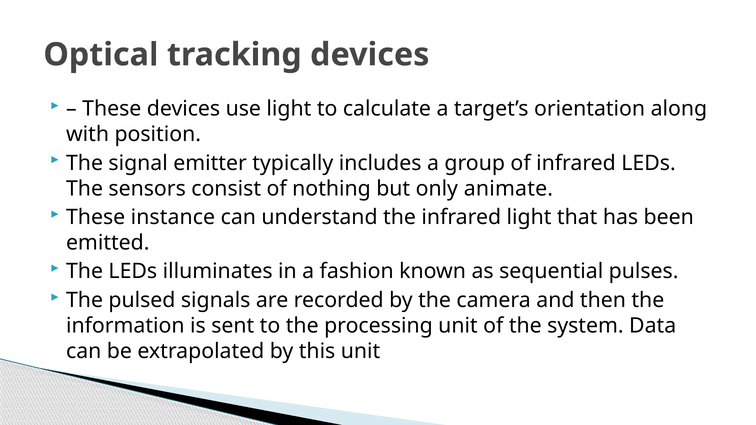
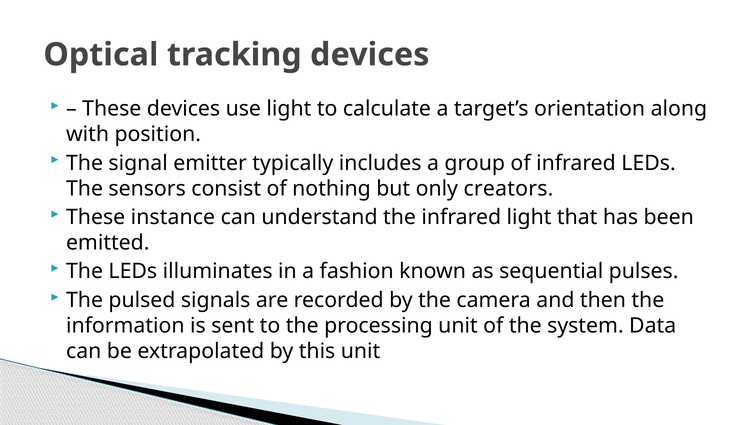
animate: animate -> creators
